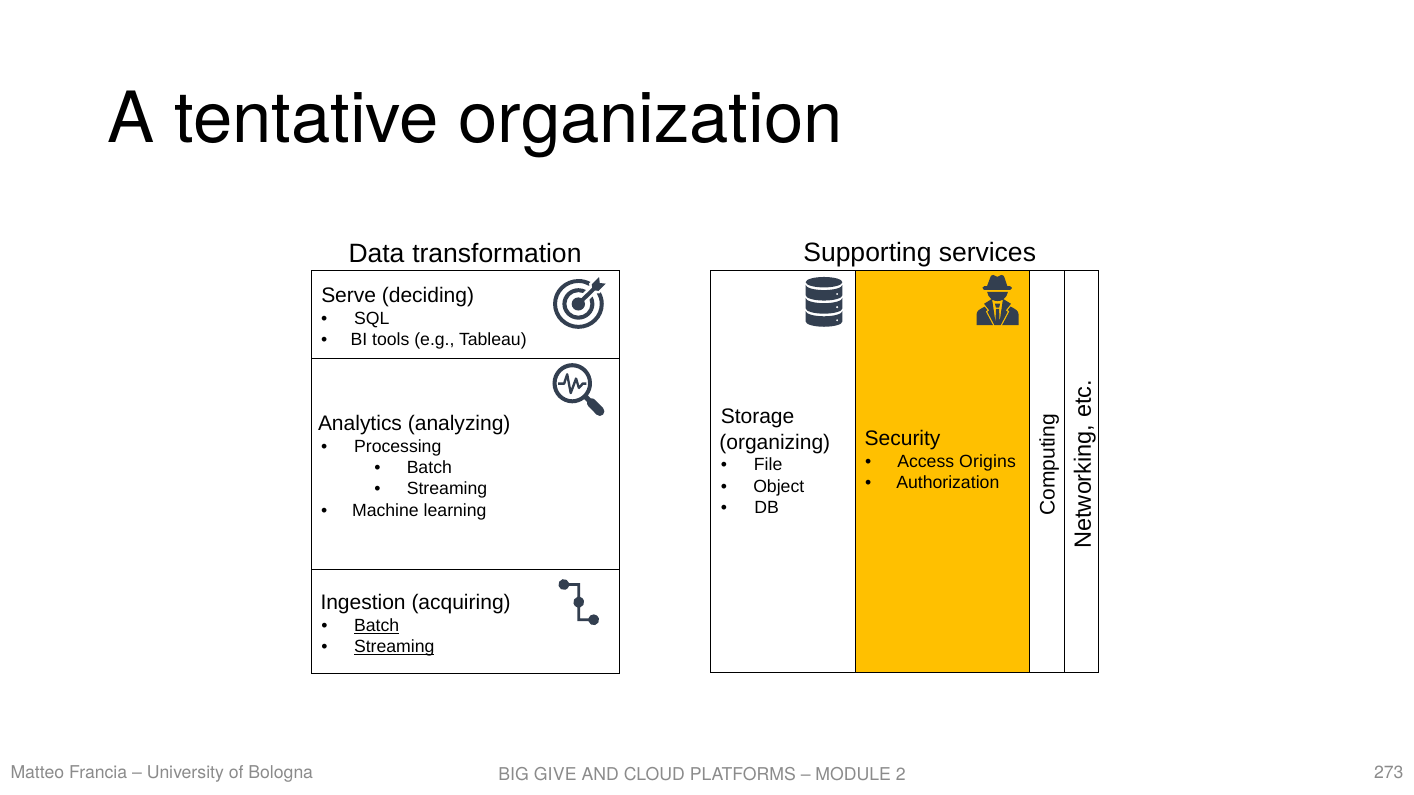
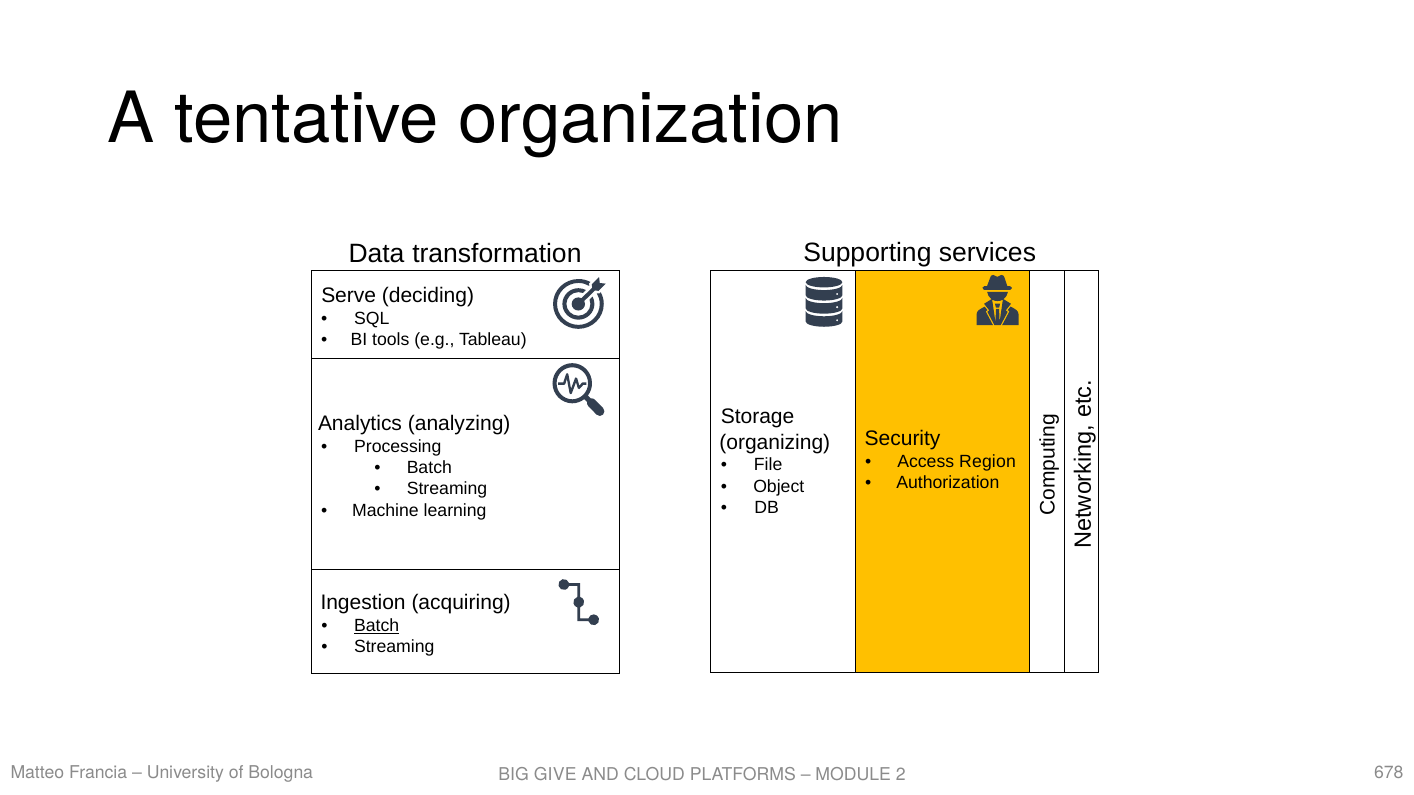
Origins: Origins -> Region
Streaming at (394, 647) underline: present -> none
273: 273 -> 678
